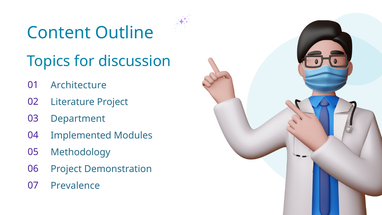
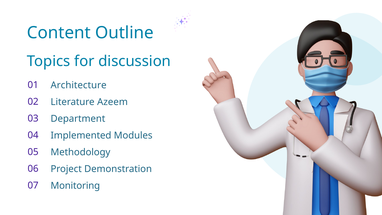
Literature Project: Project -> Azeem
Prevalence: Prevalence -> Monitoring
